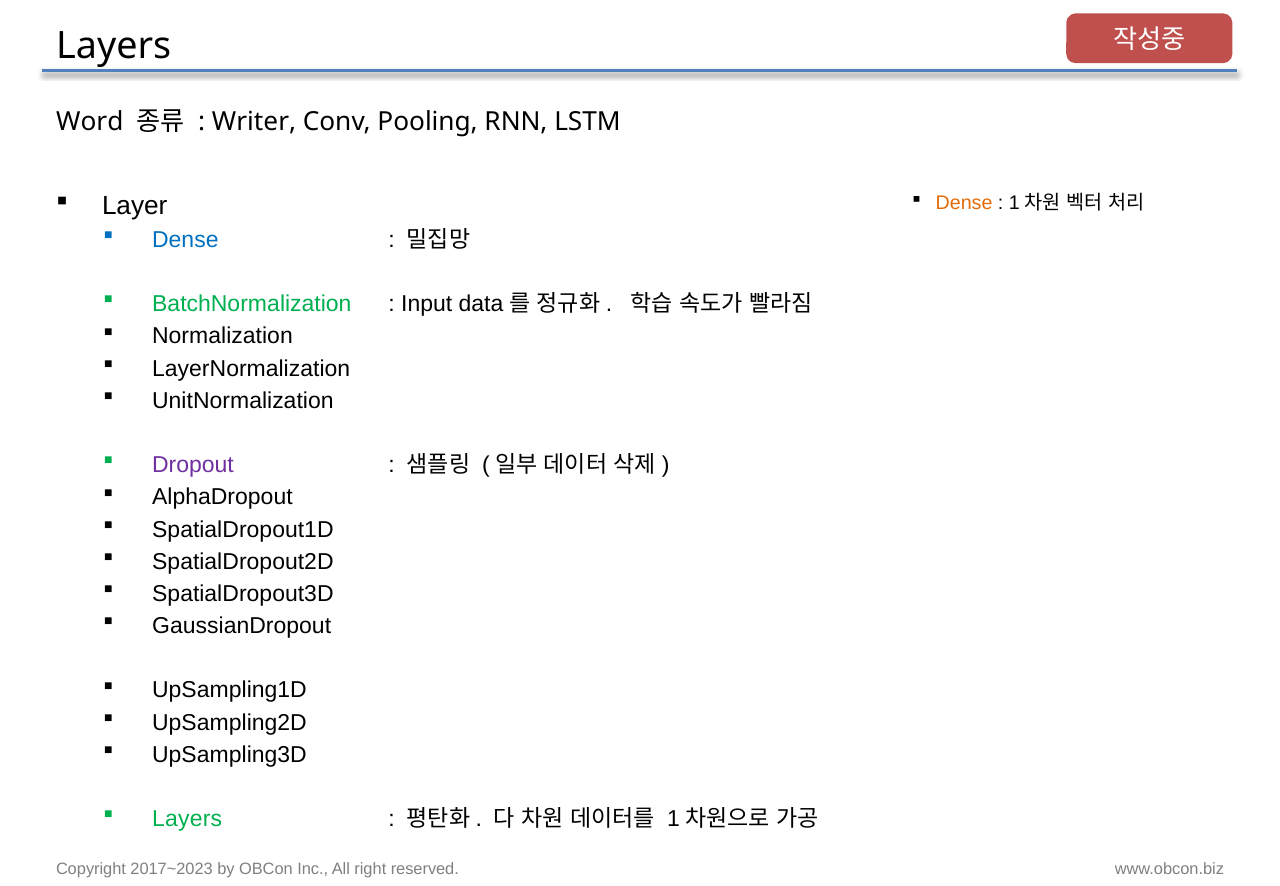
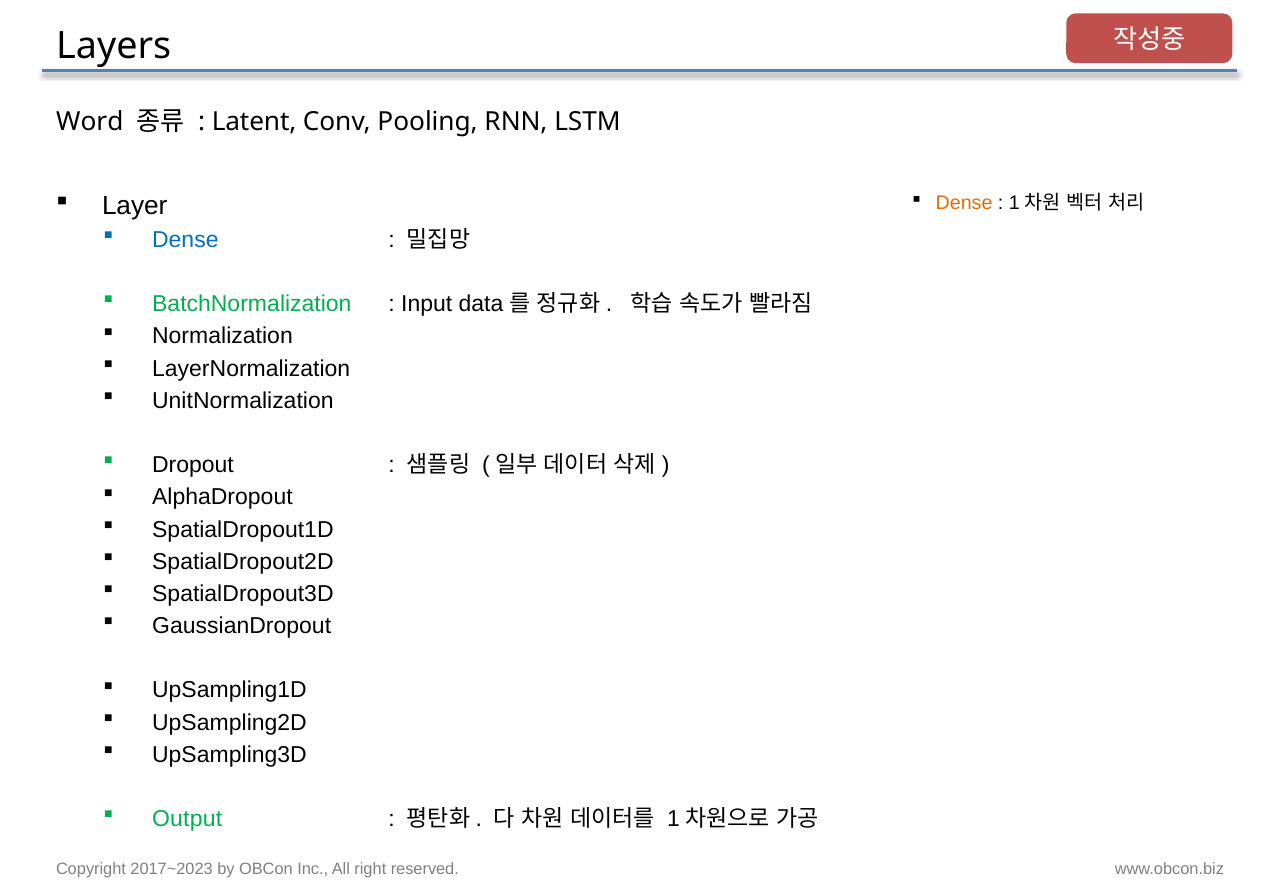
Writer: Writer -> Latent
Dropout colour: purple -> black
Layers at (187, 819): Layers -> Output
